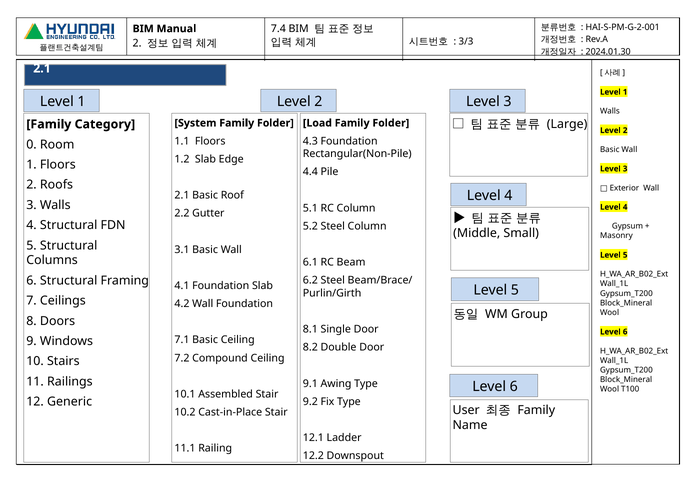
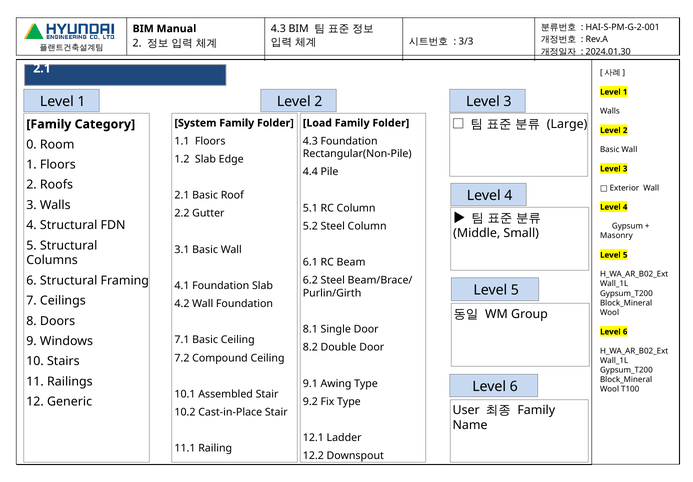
7.4 at (278, 29): 7.4 -> 4.3
